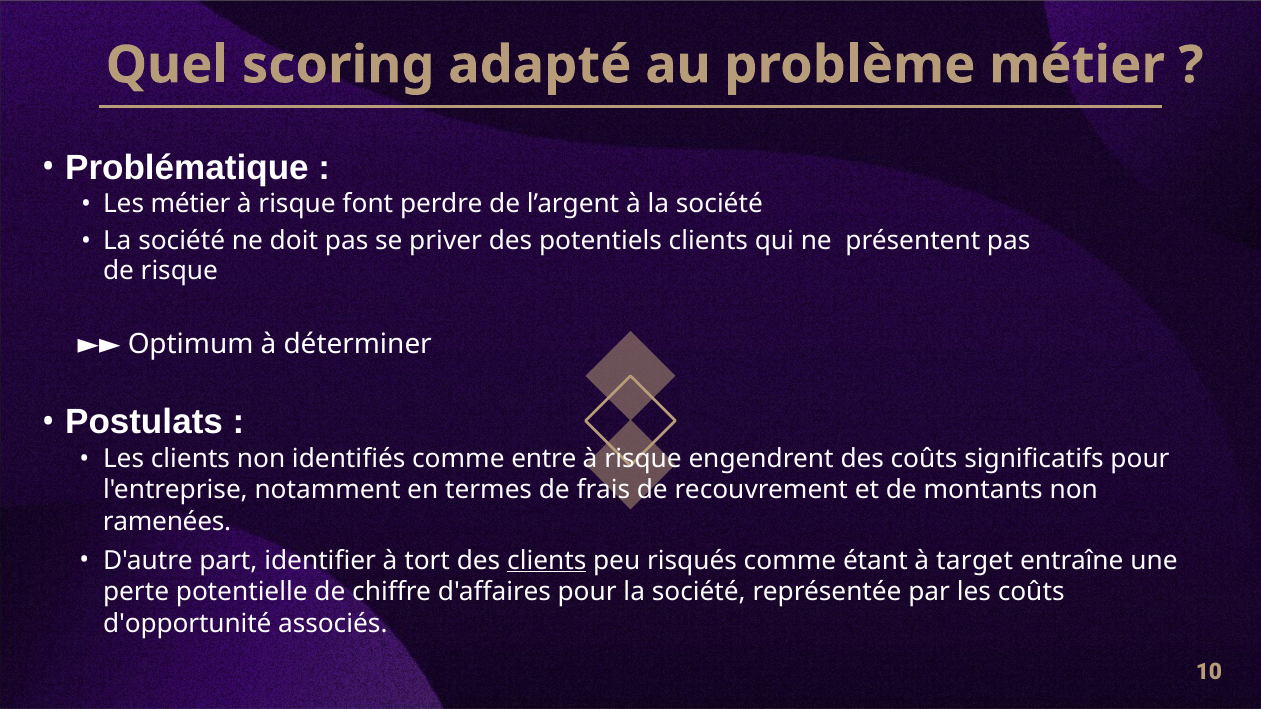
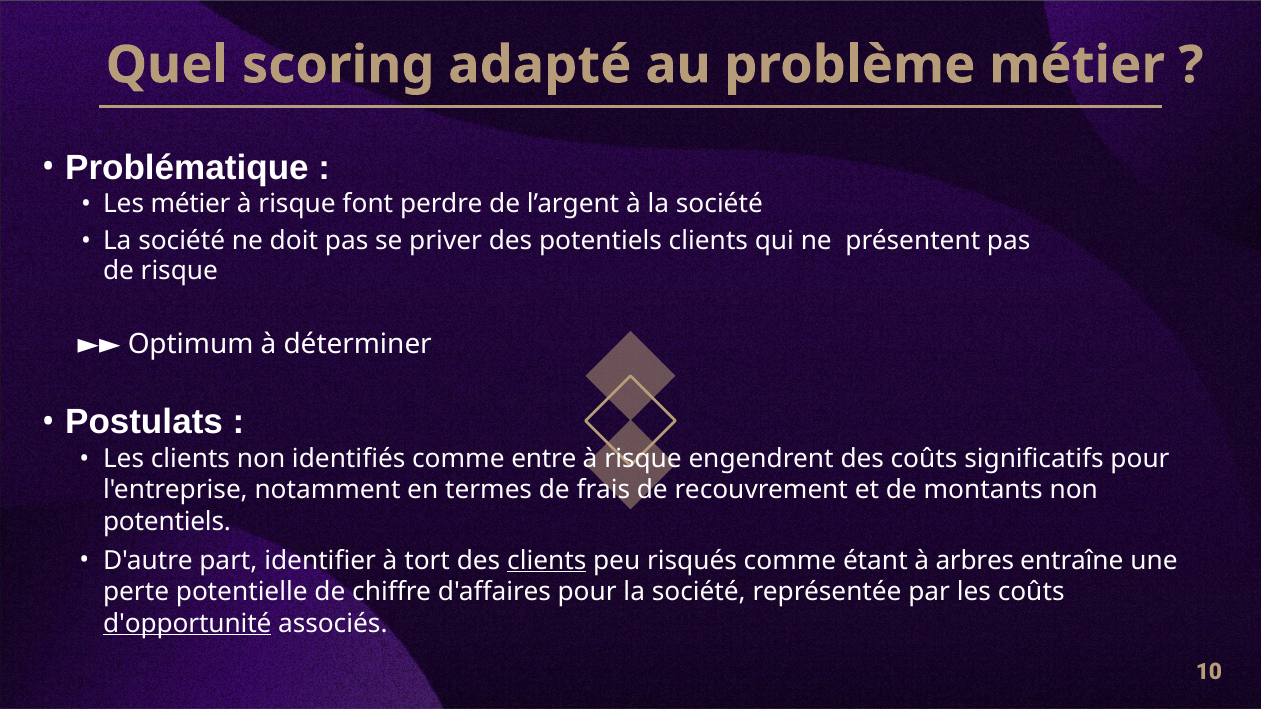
ramenées at (167, 522): ramenées -> potentiels
target: target -> arbres
d'opportunité underline: none -> present
